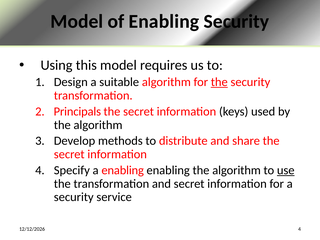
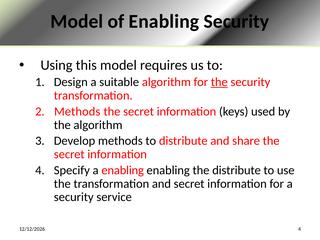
Principals at (77, 111): Principals -> Methods
enabling the algorithm: algorithm -> distribute
use underline: present -> none
